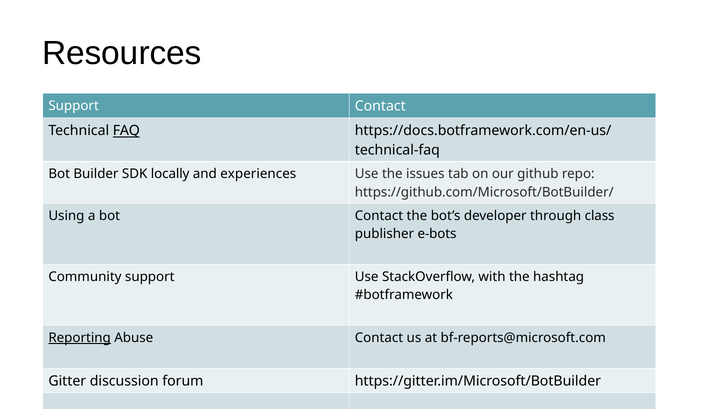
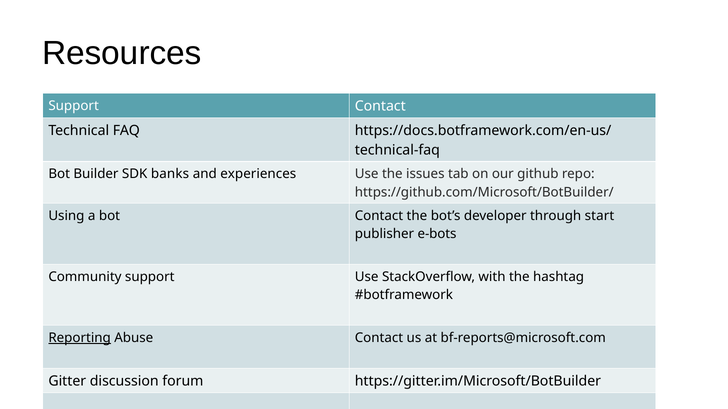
FAQ underline: present -> none
locally: locally -> banks
class: class -> start
